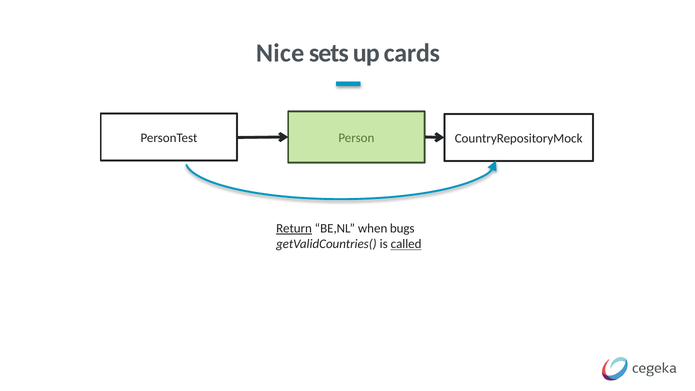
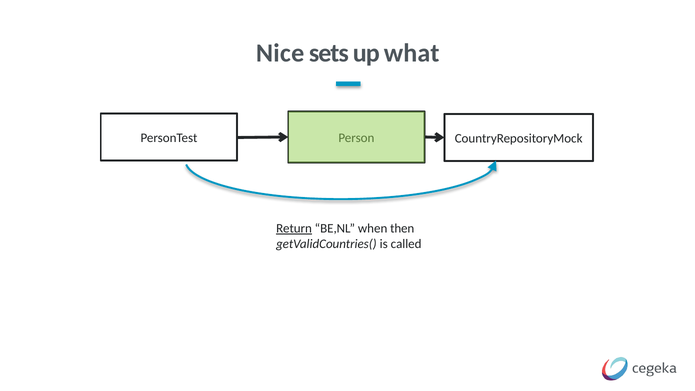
cards: cards -> what
bugs: bugs -> then
called underline: present -> none
